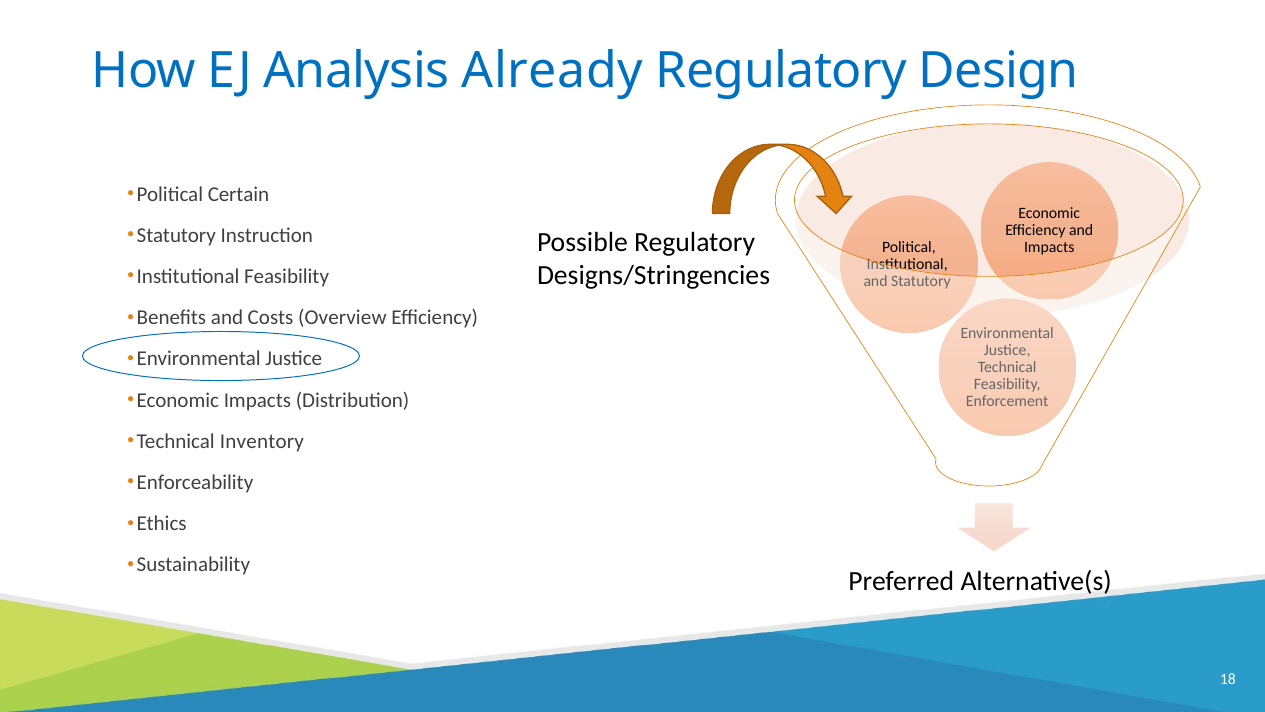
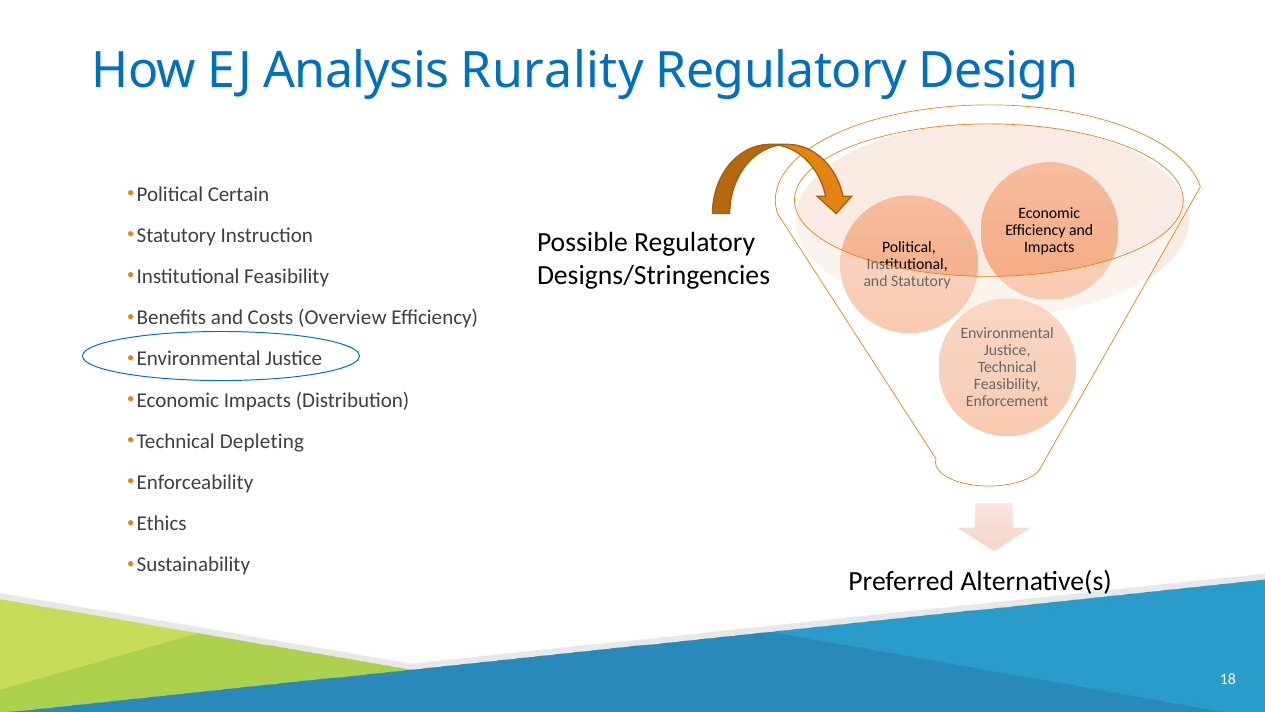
Already: Already -> Rurality
Inventory: Inventory -> Depleting
